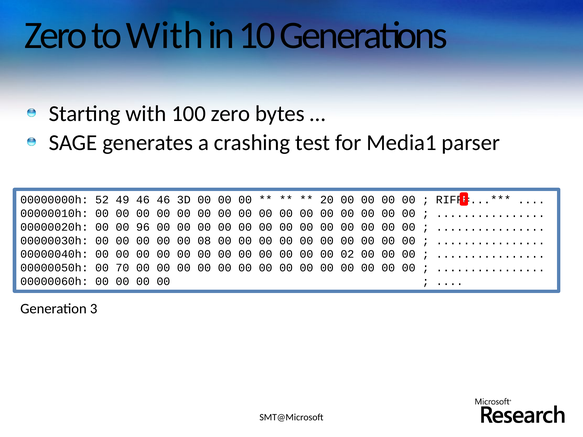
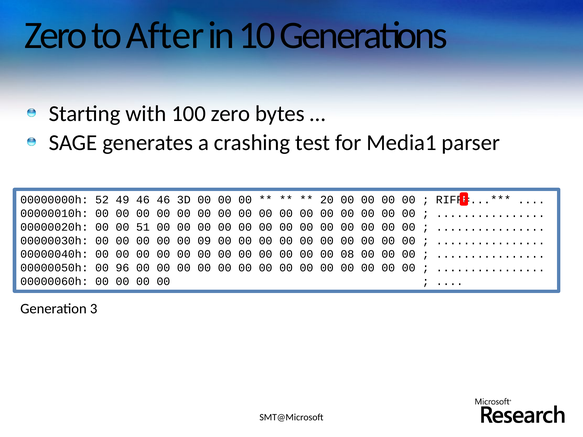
to With: With -> After
96: 96 -> 51
08: 08 -> 09
02: 02 -> 08
70: 70 -> 96
